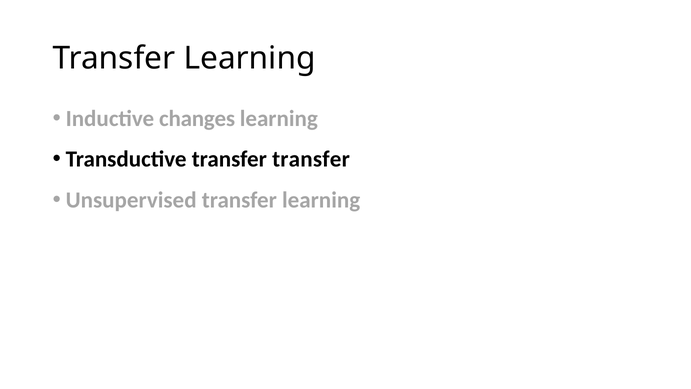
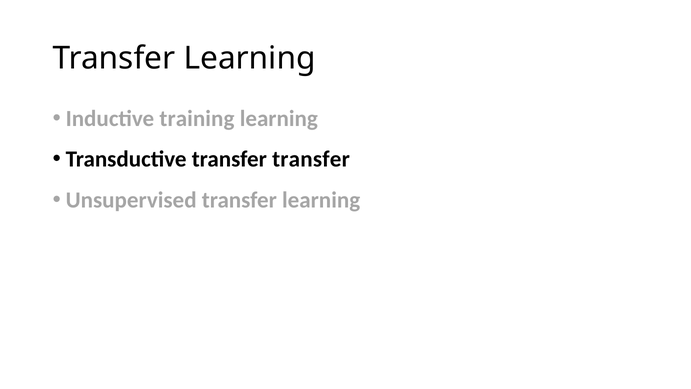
changes: changes -> training
